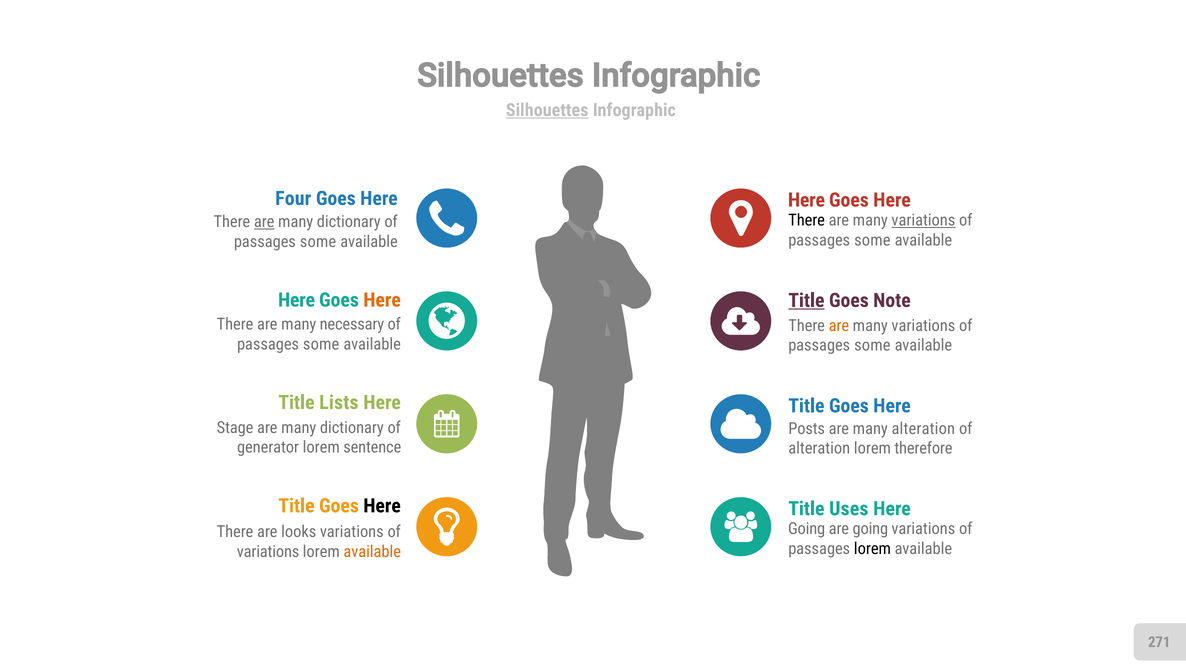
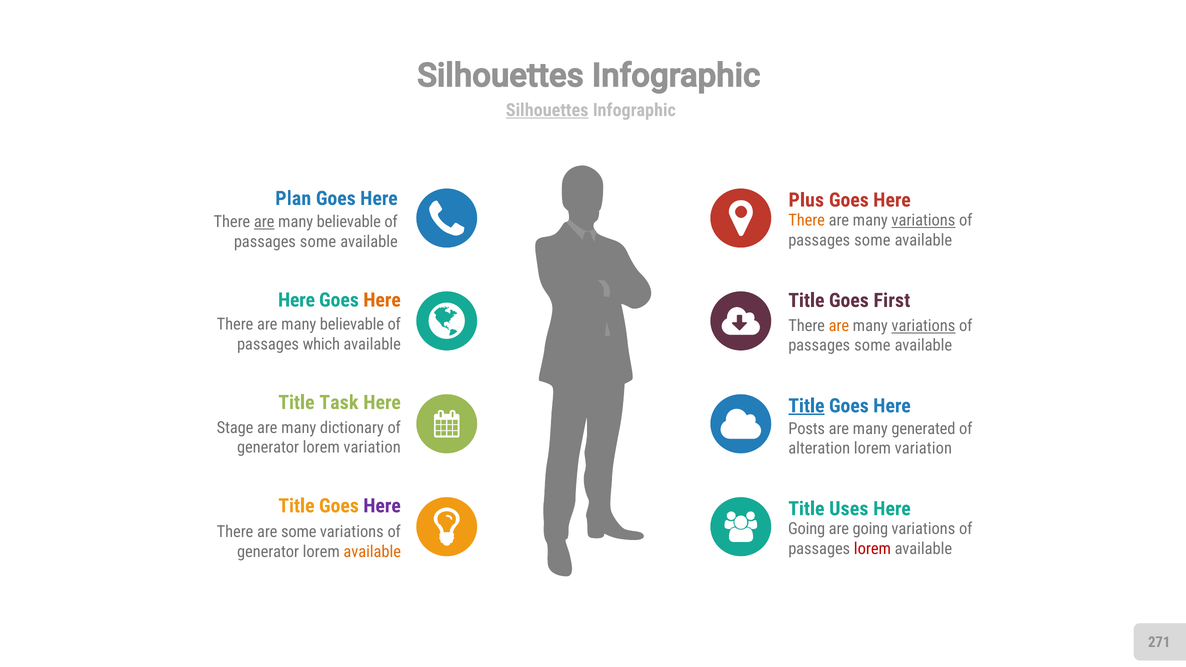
Four: Four -> Plan
Here at (806, 200): Here -> Plus
There at (807, 220) colour: black -> orange
dictionary at (349, 222): dictionary -> believable
Title at (806, 301) underline: present -> none
Note: Note -> First
necessary at (352, 324): necessary -> believable
variations at (923, 326) underline: none -> present
some at (321, 344): some -> which
Lists: Lists -> Task
Title at (806, 406) underline: none -> present
many alteration: alteration -> generated
sentence at (372, 448): sentence -> variation
therefore at (923, 448): therefore -> variation
Here at (382, 506) colour: black -> purple
are looks: looks -> some
lorem at (872, 549) colour: black -> red
variations at (268, 552): variations -> generator
